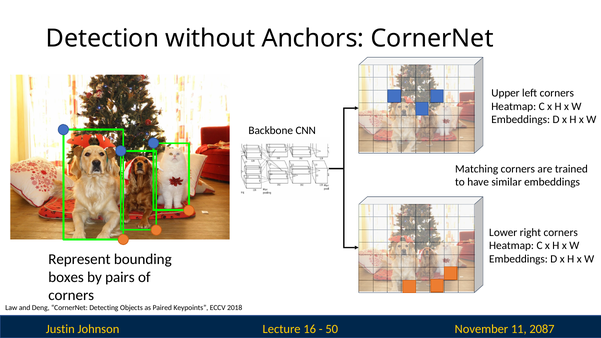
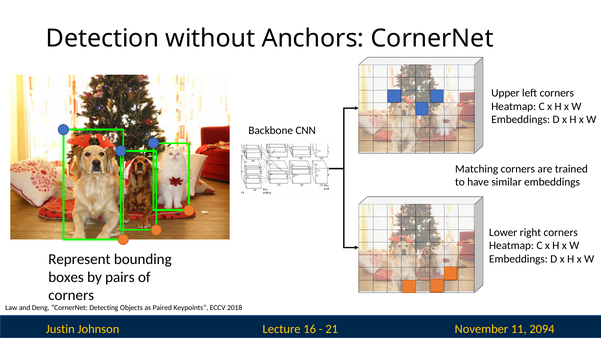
2087: 2087 -> 2094
50: 50 -> 21
